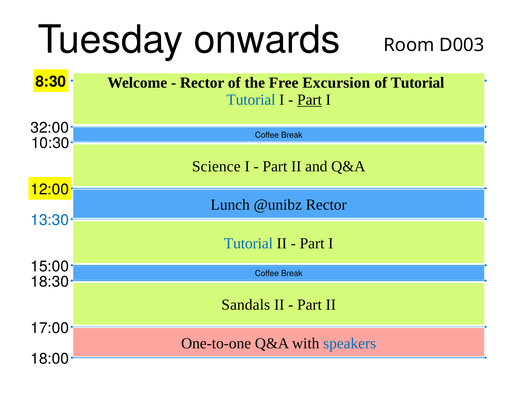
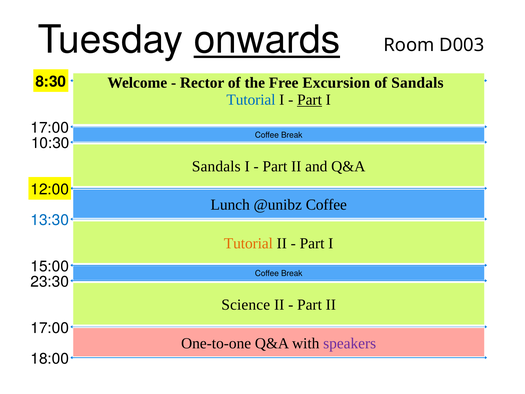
onwards underline: none -> present
of Tutorial: Tutorial -> Sandals
32:00 at (50, 128): 32:00 -> 17:00
Science at (216, 166): Science -> Sandals
@unibz Rector: Rector -> Coffee
Tutorial at (248, 243) colour: blue -> orange
18:30: 18:30 -> 23:30
Sandals: Sandals -> Science
speakers colour: blue -> purple
